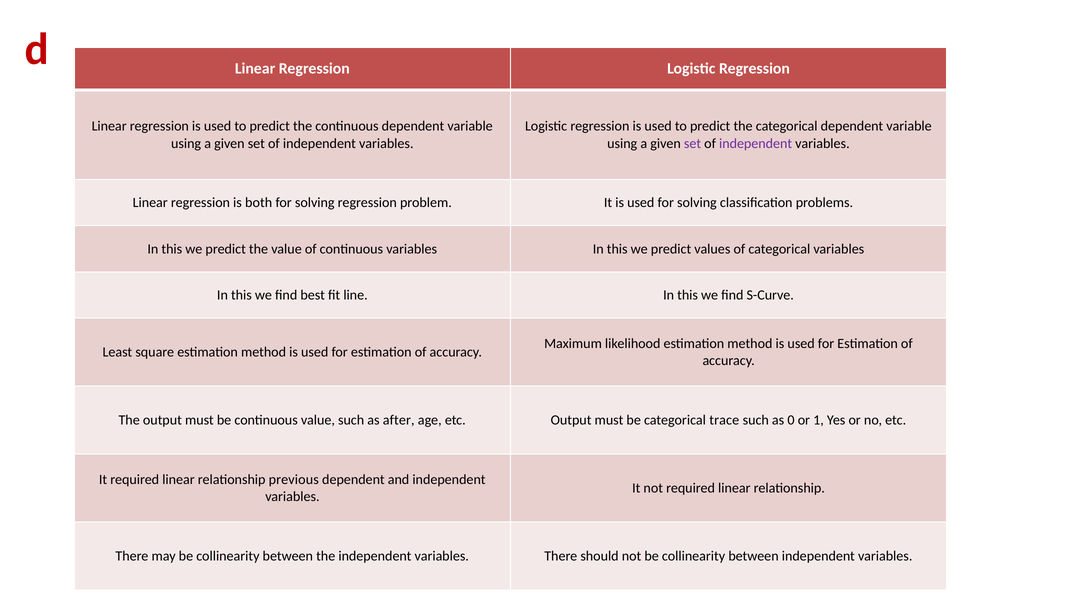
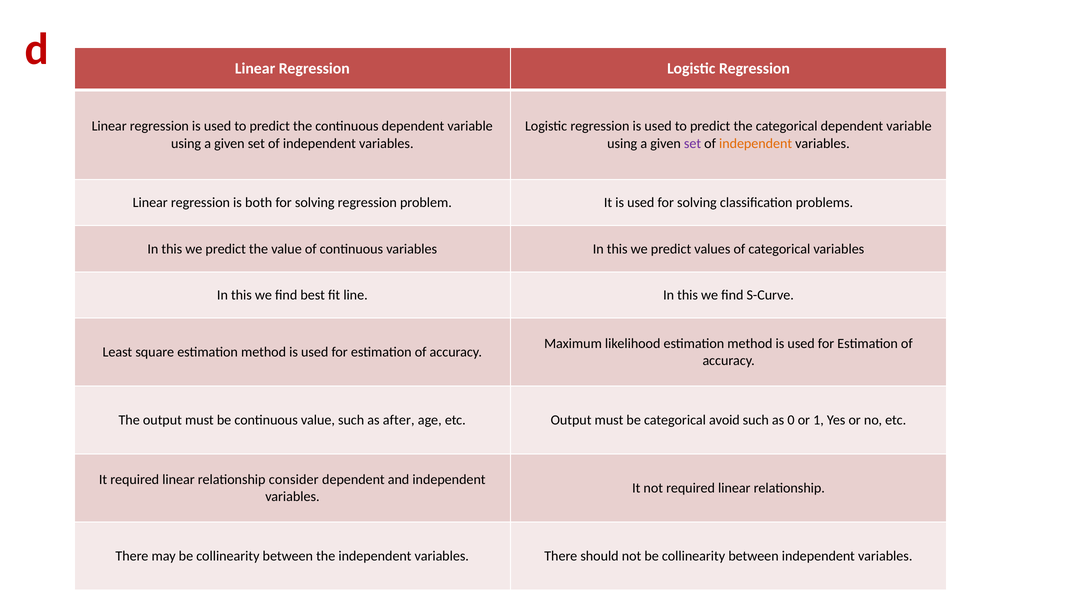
independent at (756, 143) colour: purple -> orange
trace: trace -> avoid
previous: previous -> consider
